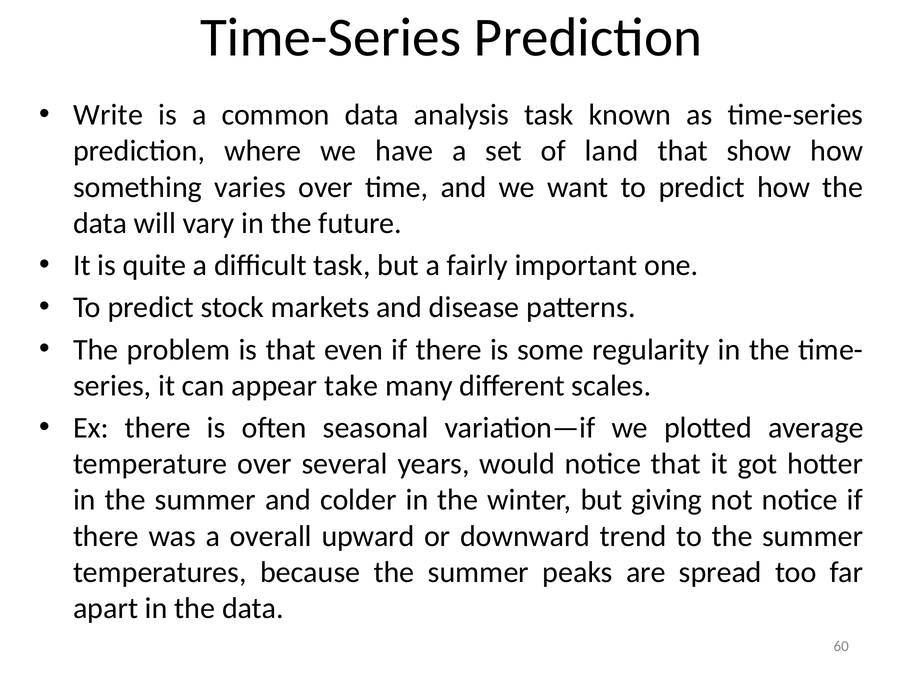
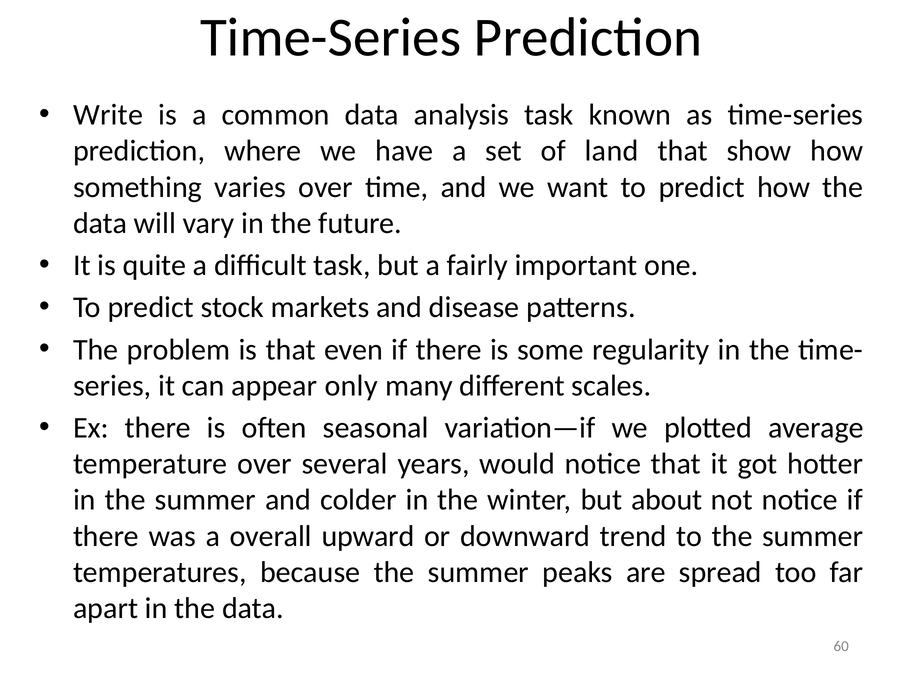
take: take -> only
giving: giving -> about
